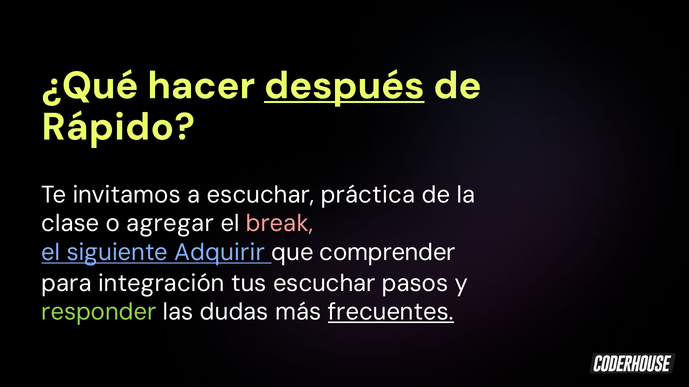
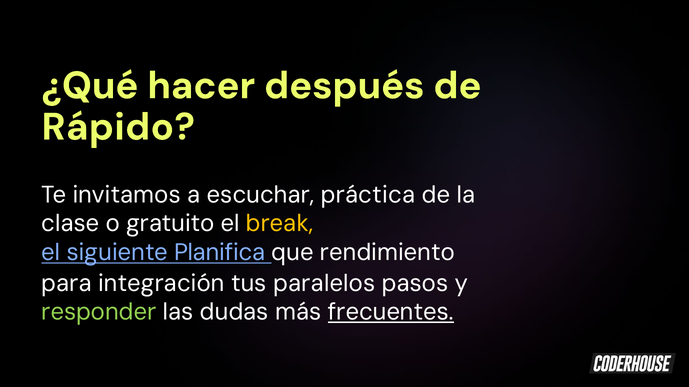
después underline: present -> none
agregar: agregar -> gratuito
break colour: pink -> yellow
Adquirir: Adquirir -> Planifica
comprender: comprender -> rendimiento
tus escuchar: escuchar -> paralelos
